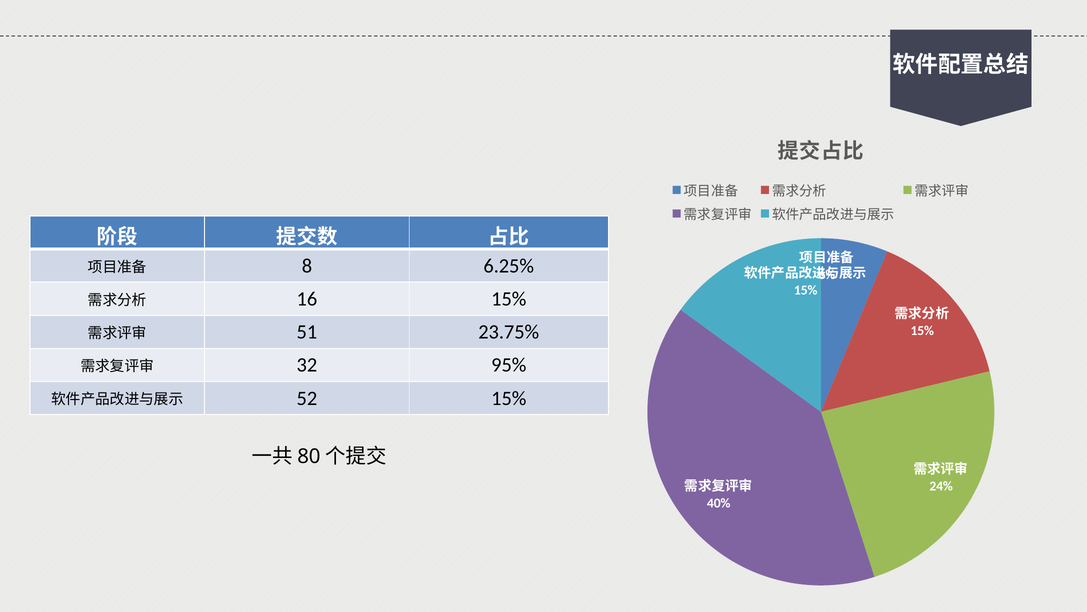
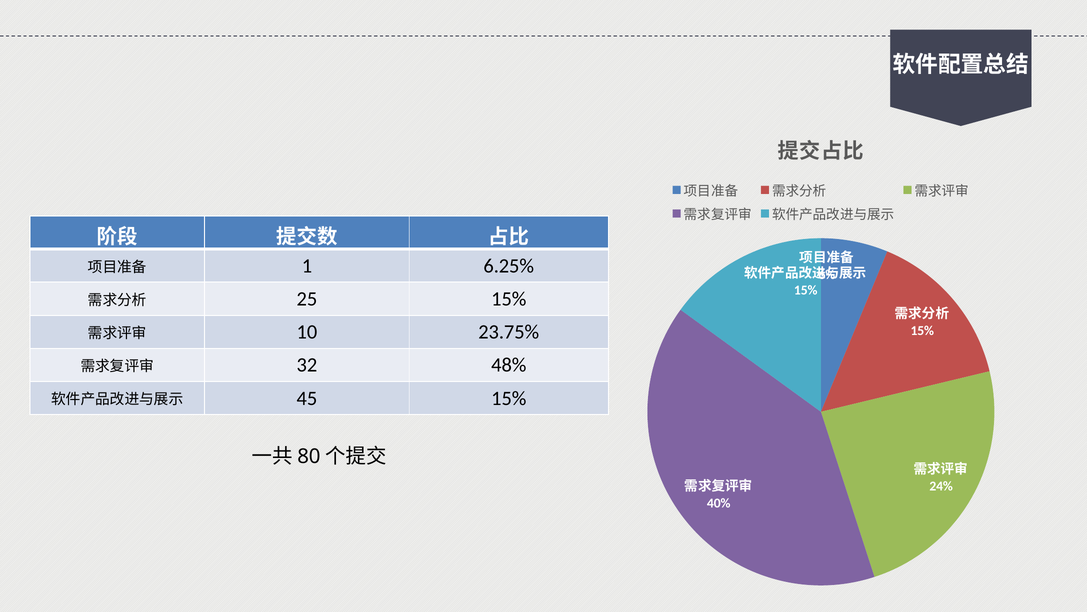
8: 8 -> 1
16: 16 -> 25
51: 51 -> 10
95%: 95% -> 48%
52: 52 -> 45
